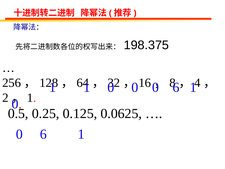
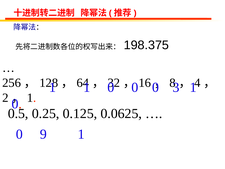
6 at (176, 87): 6 -> 3
6 at (43, 134): 6 -> 9
